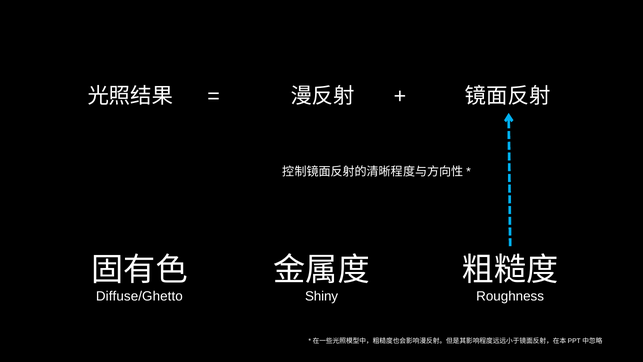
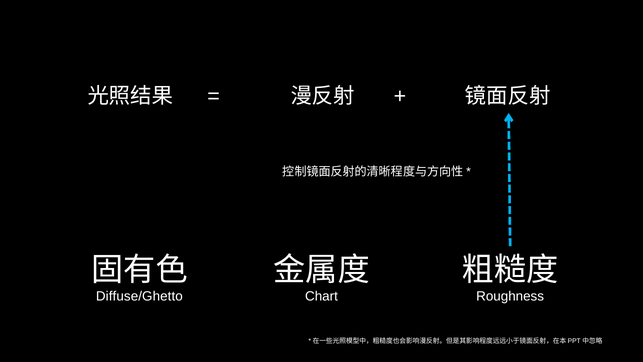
Shiny: Shiny -> Chart
